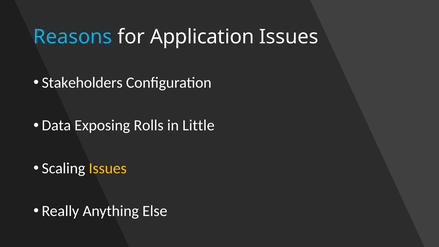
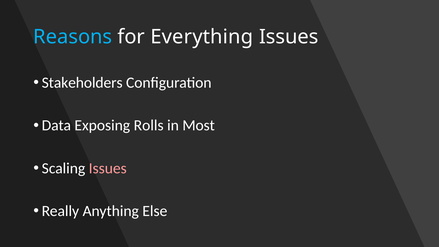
Application: Application -> Everything
Little: Little -> Most
Issues at (108, 168) colour: yellow -> pink
